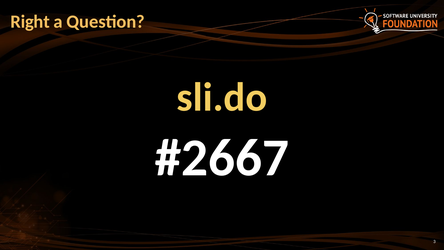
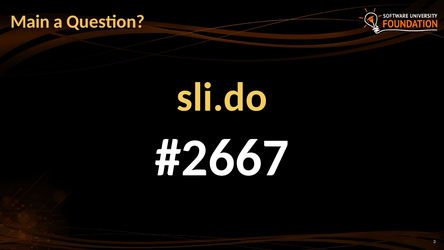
Right: Right -> Main
